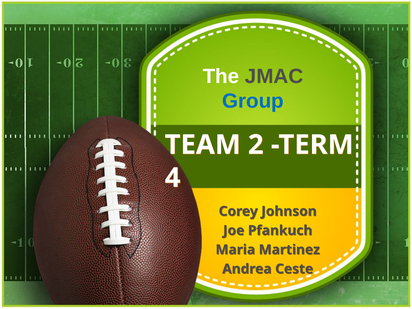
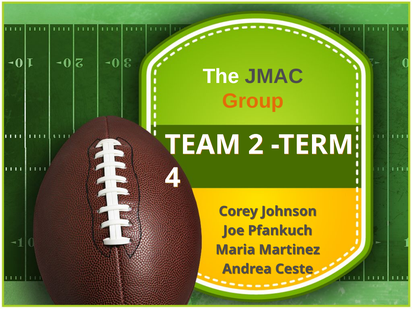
Group colour: blue -> orange
